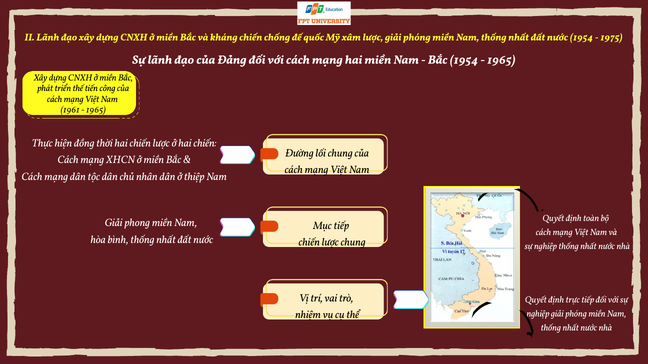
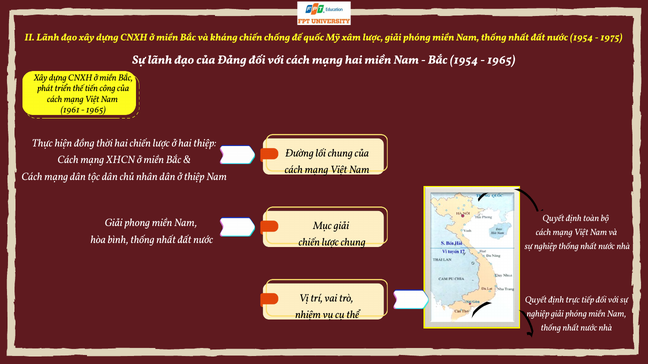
ở hai chiến: chiến -> thiệp
Mục tiếp: tiếp -> giải
